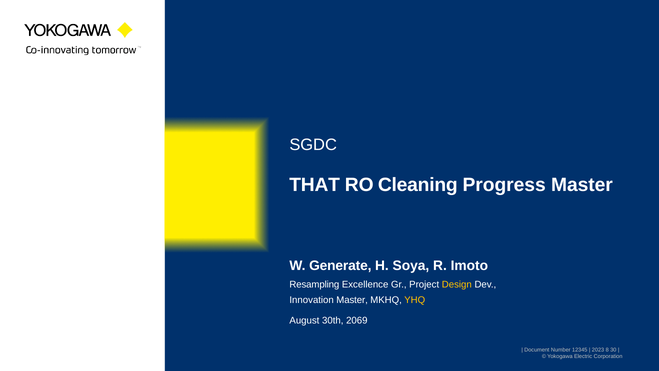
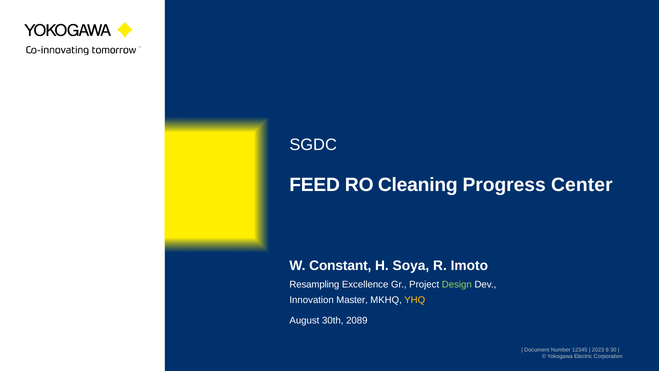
THAT: THAT -> FEED
Progress Master: Master -> Center
Generate: Generate -> Constant
Design colour: yellow -> light green
2069: 2069 -> 2089
